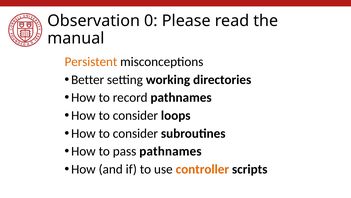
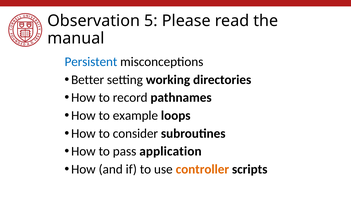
0: 0 -> 5
Persistent colour: orange -> blue
consider at (135, 115): consider -> example
pass pathnames: pathnames -> application
